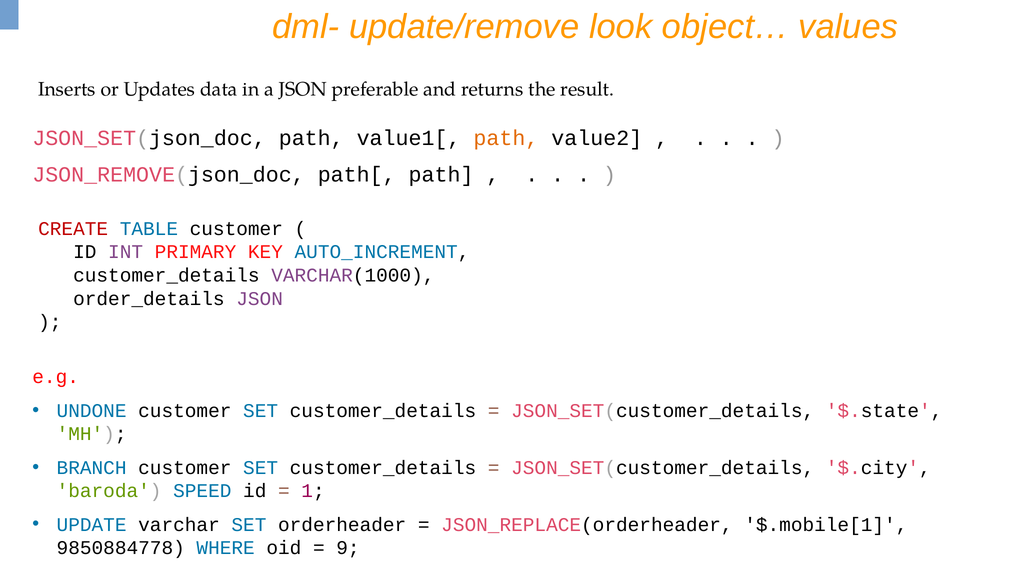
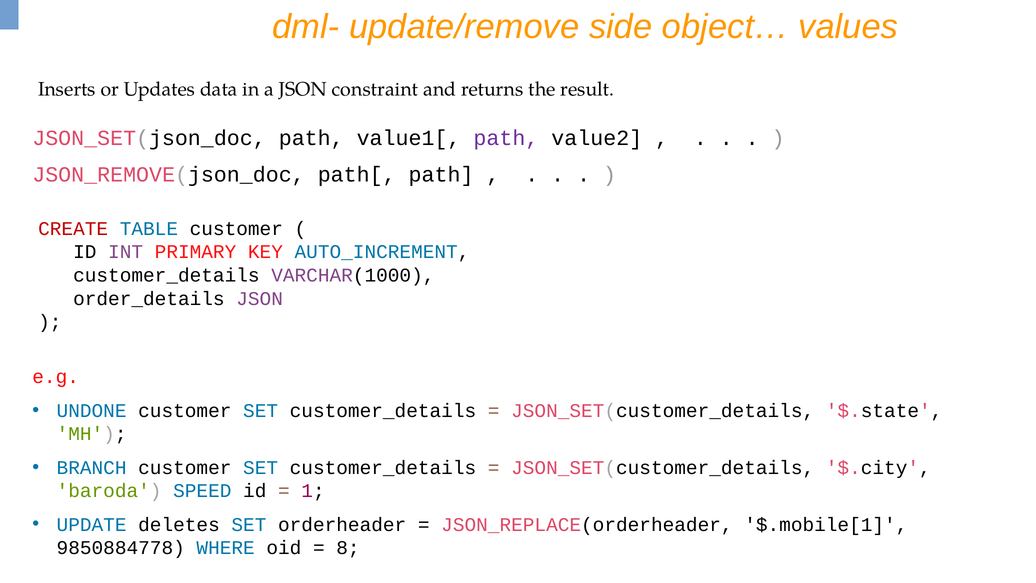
look: look -> side
preferable: preferable -> constraint
path at (506, 138) colour: orange -> purple
varchar: varchar -> deletes
9: 9 -> 8
